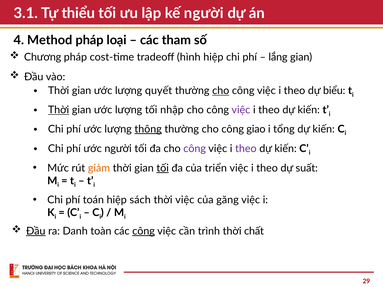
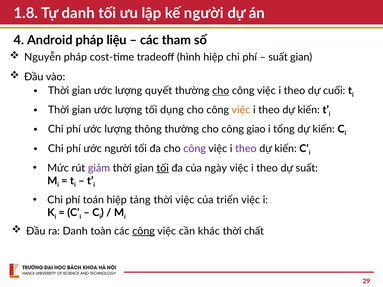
3.1: 3.1 -> 1.8
Tự thiểu: thiểu -> danh
Method: Method -> Android
loại: loại -> liệu
Chương: Chương -> Nguyễn
lắng at (278, 57): lắng -> suất
biểu: biểu -> cuối
Thời at (59, 110) underline: present -> none
nhập: nhập -> dụng
việc at (241, 110) colour: purple -> orange
thông underline: present -> none
giảm colour: orange -> purple
triển: triển -> ngày
sách: sách -> tảng
găng: găng -> triển
Đầu at (36, 231) underline: present -> none
trình: trình -> khác
